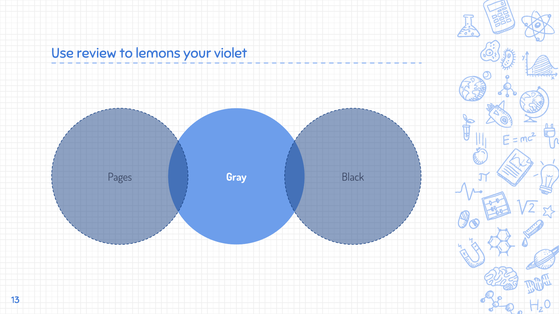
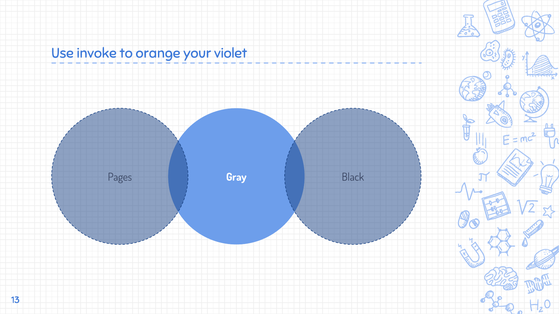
review: review -> invoke
lemons: lemons -> orange
